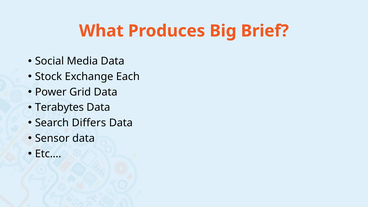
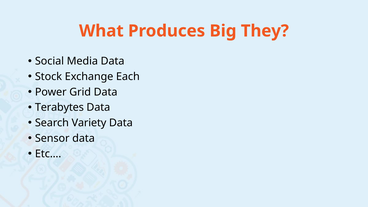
Brief: Brief -> They
Differs: Differs -> Variety
